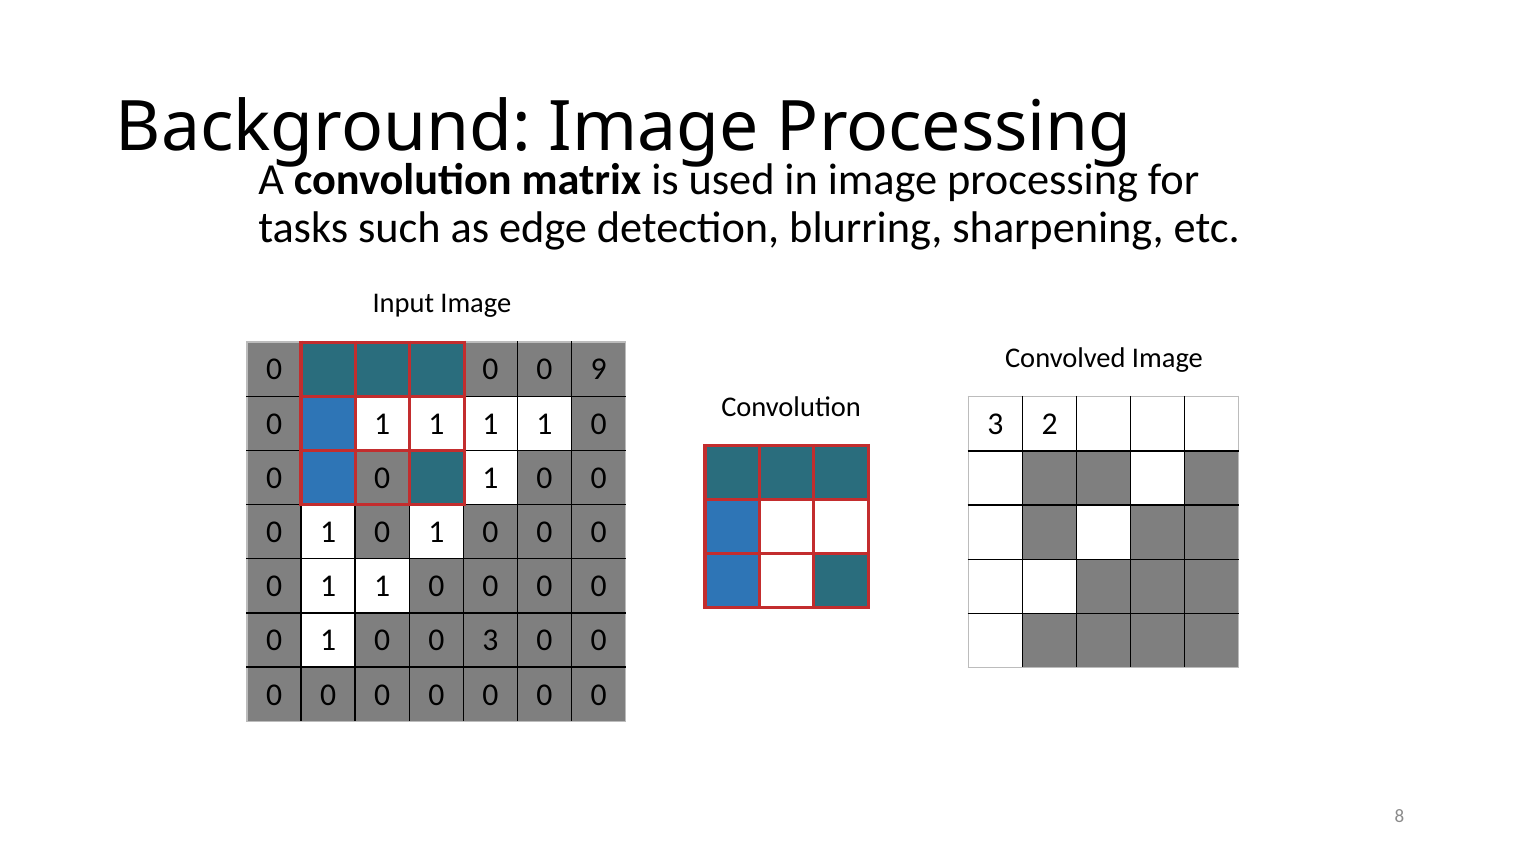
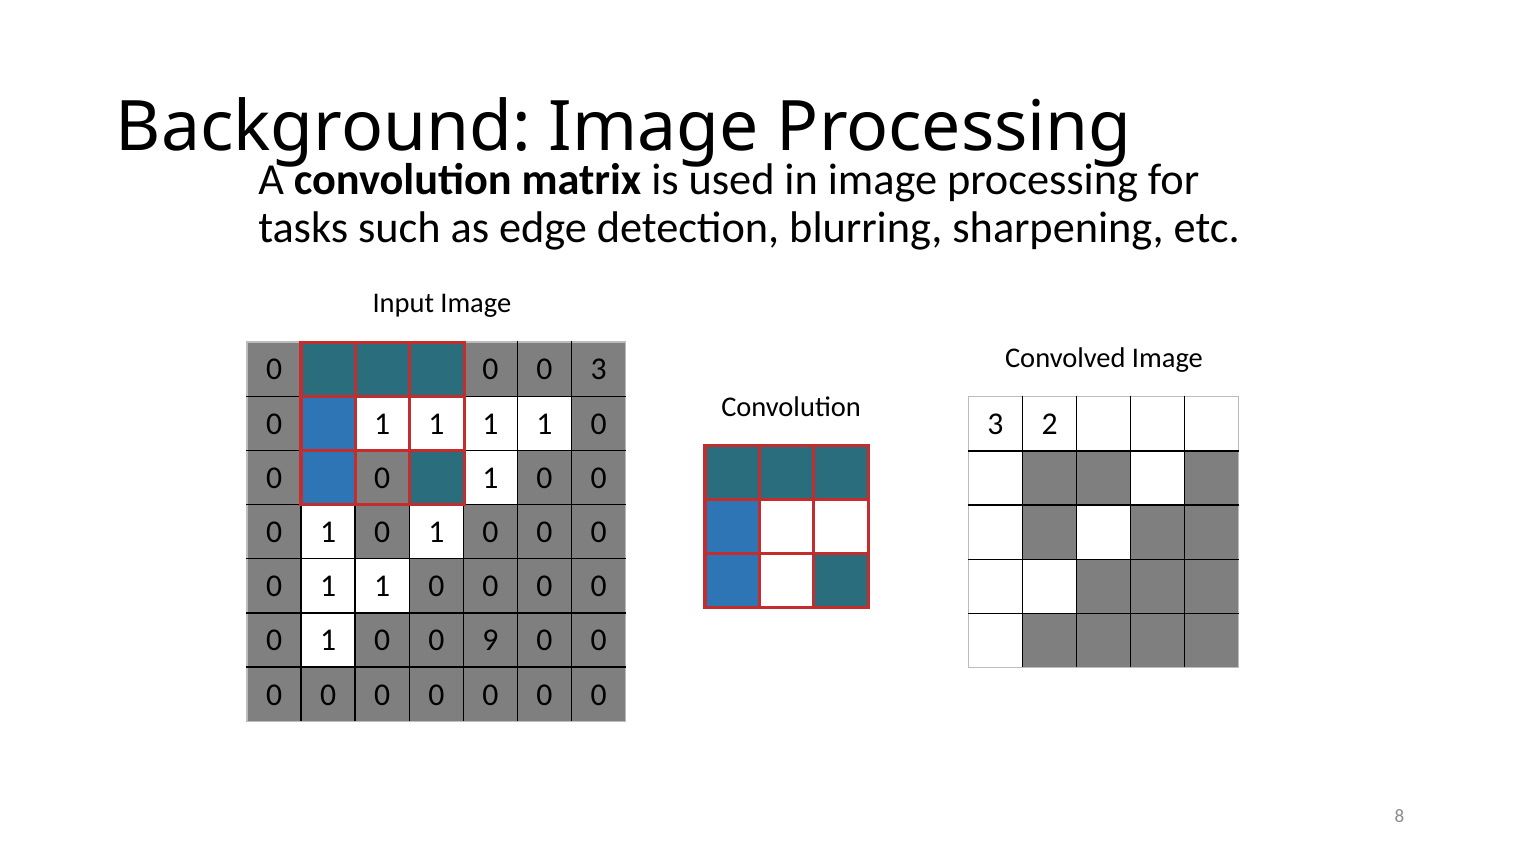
9 at (599, 370): 9 -> 3
1 0 0 3: 3 -> 9
